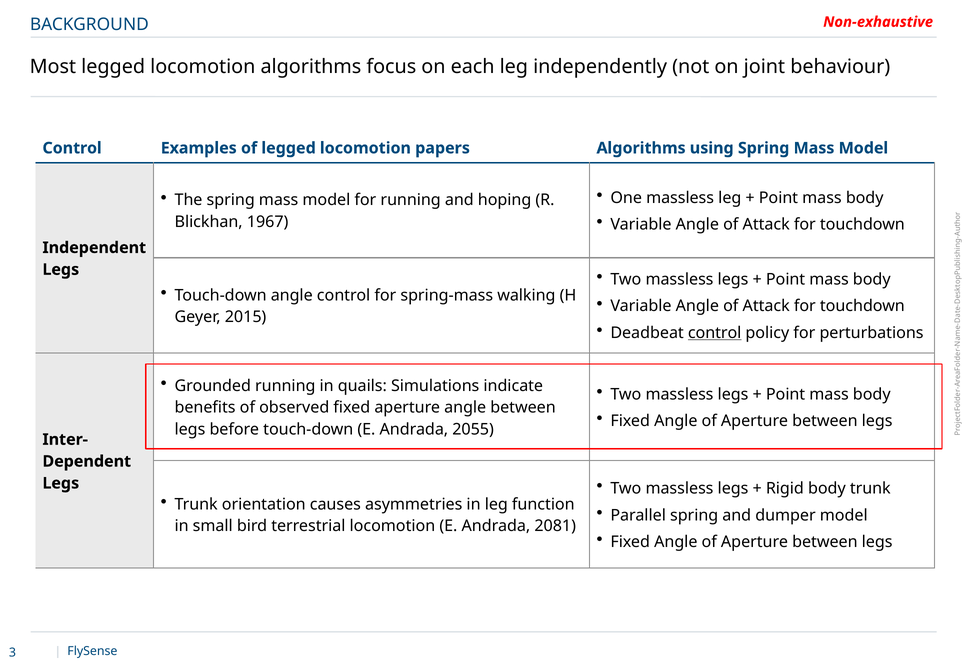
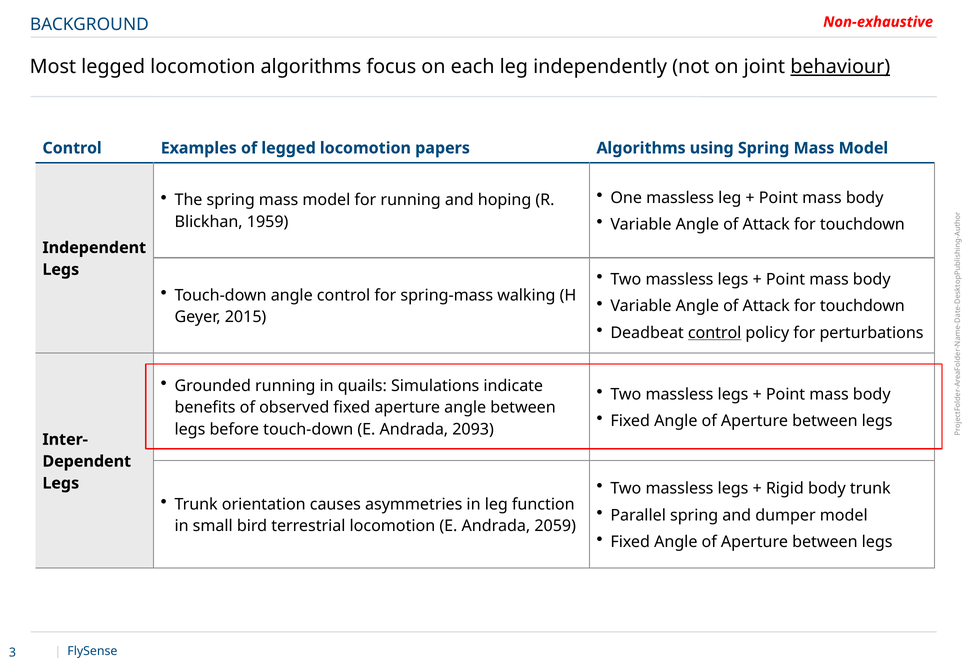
behaviour underline: none -> present
1967: 1967 -> 1959
2055: 2055 -> 2093
2081: 2081 -> 2059
